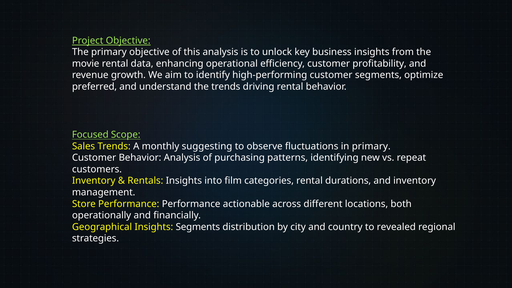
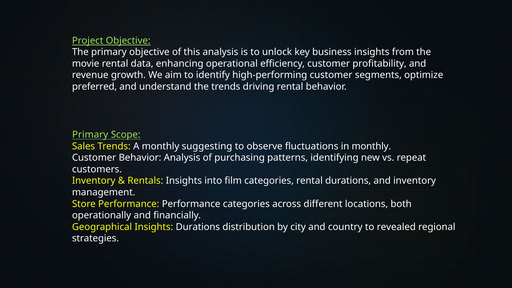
Focused at (90, 135): Focused -> Primary
in primary: primary -> monthly
Performance actionable: actionable -> categories
Insights Segments: Segments -> Durations
